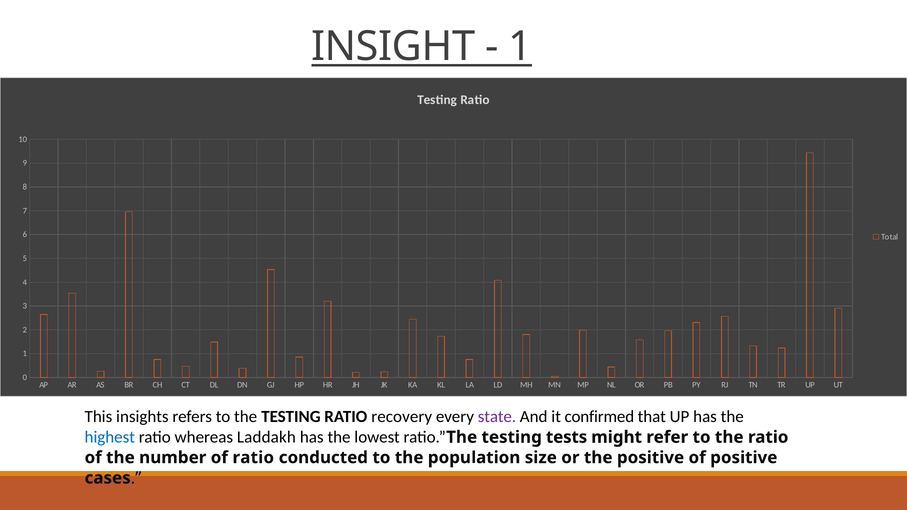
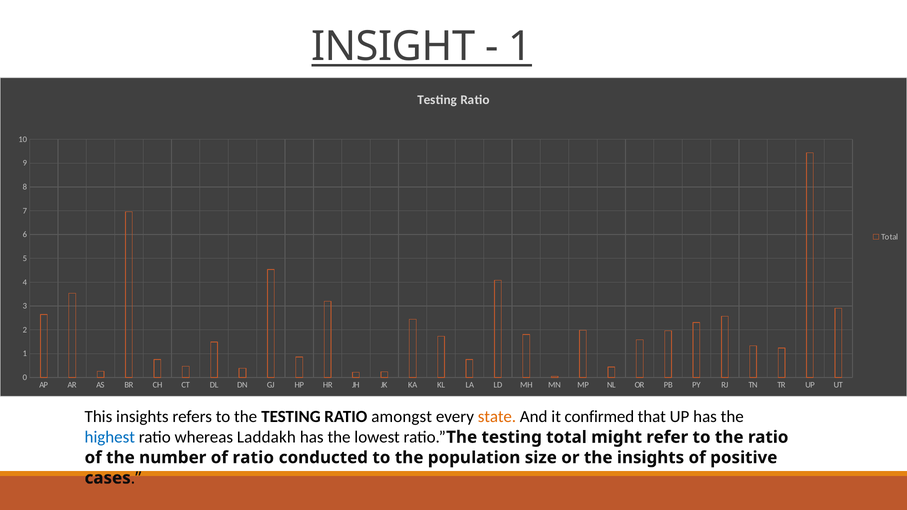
recovery: recovery -> amongst
state colour: purple -> orange
testing tests: tests -> total
the positive: positive -> insights
